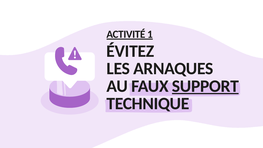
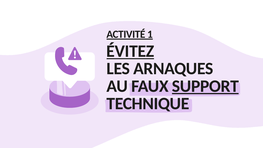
ÉVITEZ underline: none -> present
